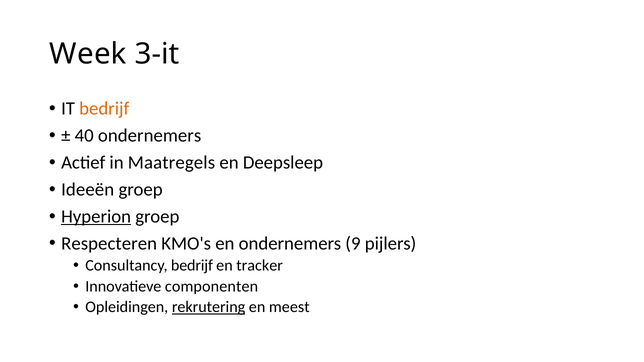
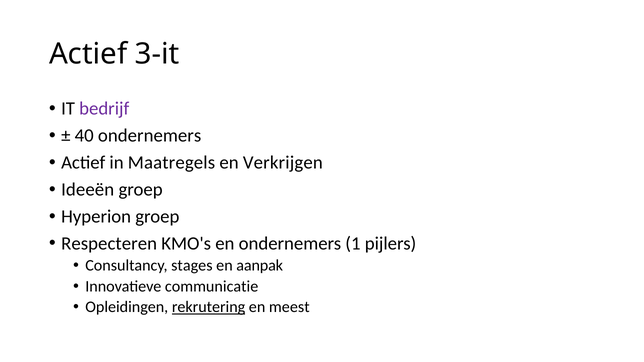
Week at (88, 54): Week -> Actief
bedrijf at (104, 109) colour: orange -> purple
Deepsleep: Deepsleep -> Verkrijgen
Hyperion underline: present -> none
9: 9 -> 1
Consultancy bedrijf: bedrijf -> stages
tracker: tracker -> aanpak
componenten: componenten -> communicatie
